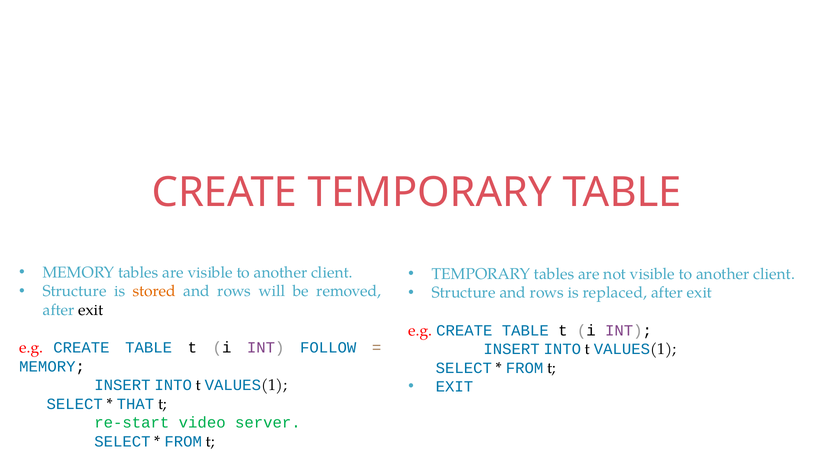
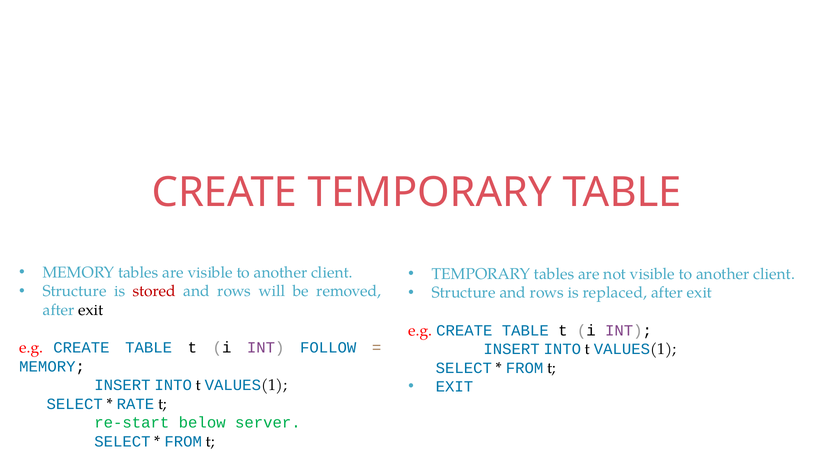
stored colour: orange -> red
THAT: THAT -> RATE
video: video -> below
